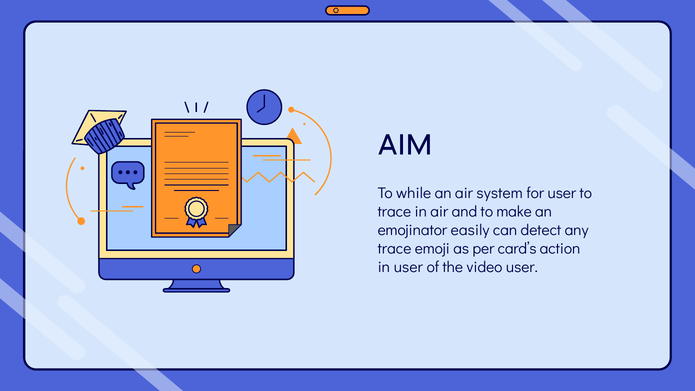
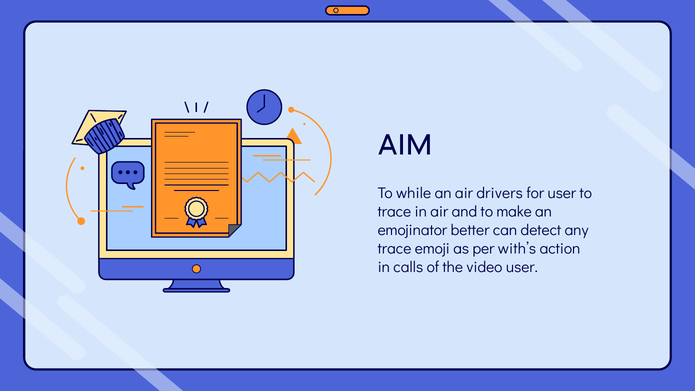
system: system -> drivers
easily: easily -> better
card’s: card’s -> with’s
in user: user -> calls
